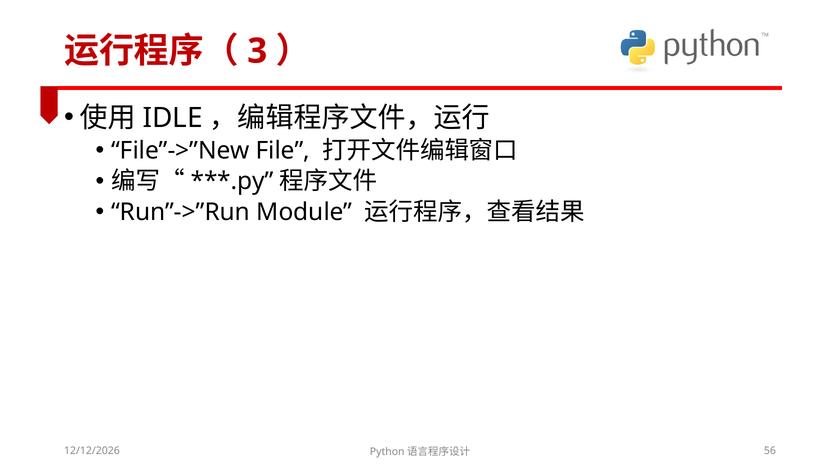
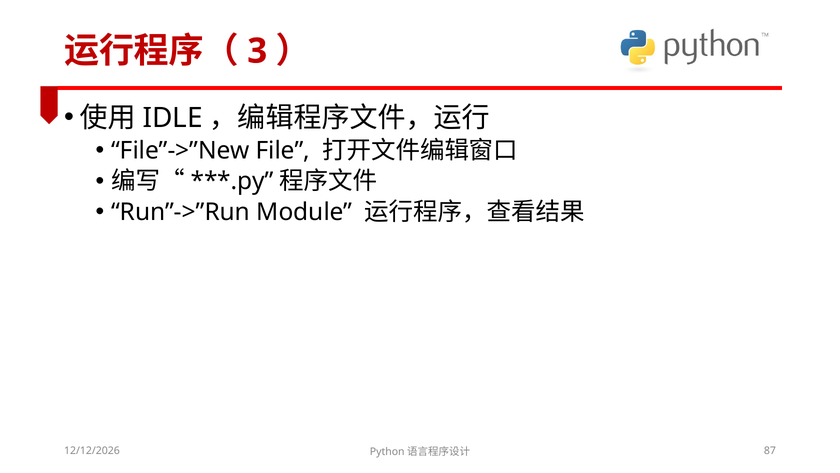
56: 56 -> 87
